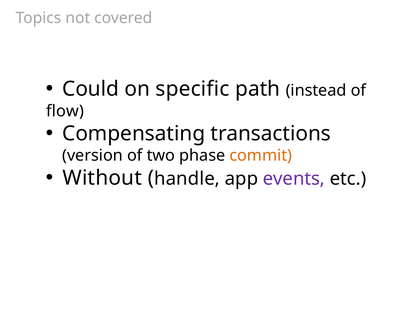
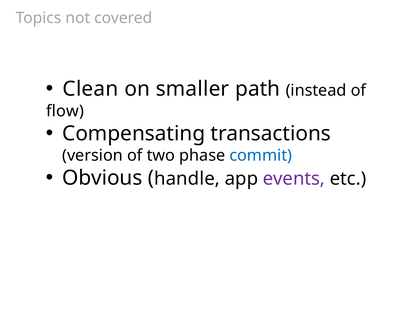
Could: Could -> Clean
specific: specific -> smaller
commit colour: orange -> blue
Without: Without -> Obvious
